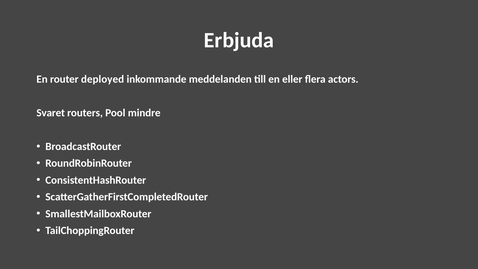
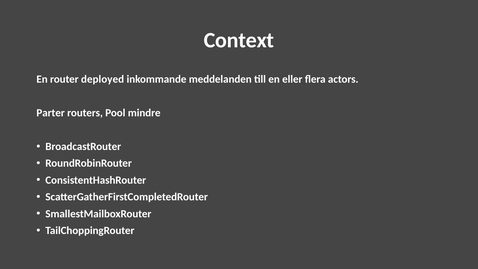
Erbjuda: Erbjuda -> Context
Svaret: Svaret -> Parter
